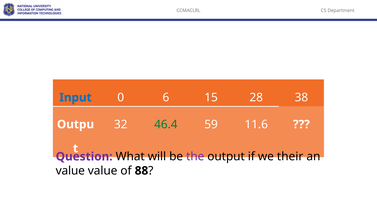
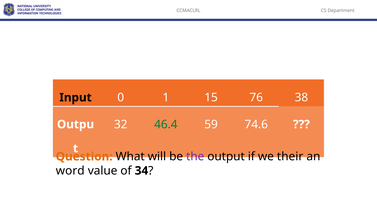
Input colour: blue -> black
6: 6 -> 1
28: 28 -> 76
11.6: 11.6 -> 74.6
Question colour: purple -> orange
value at (70, 171): value -> word
88: 88 -> 34
